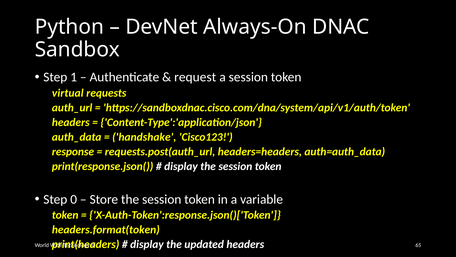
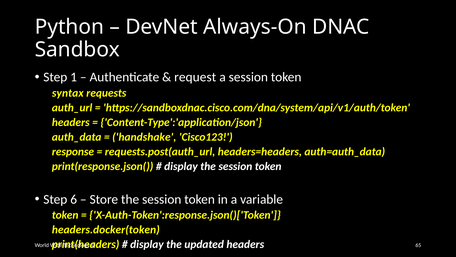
virtual: virtual -> syntax
0: 0 -> 6
headers.format(token: headers.format(token -> headers.docker(token
